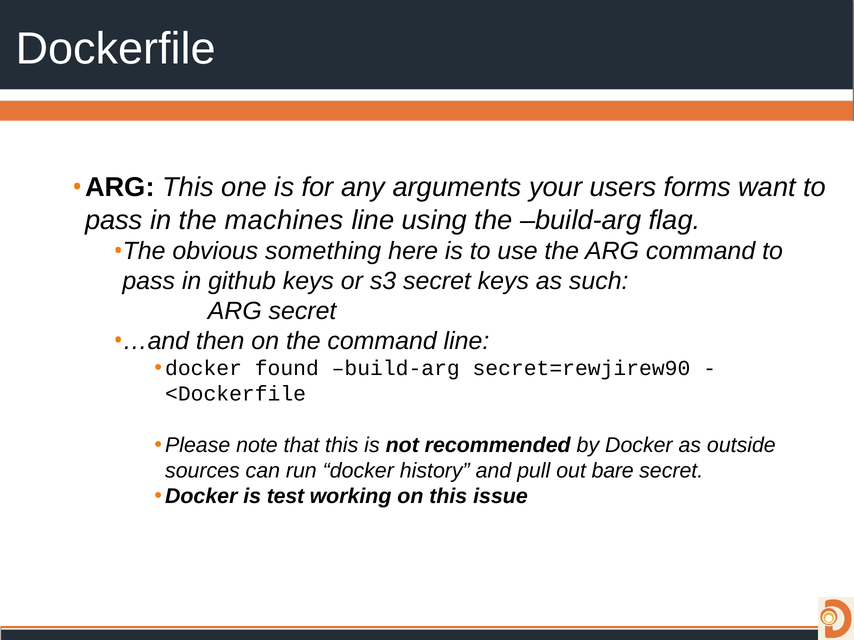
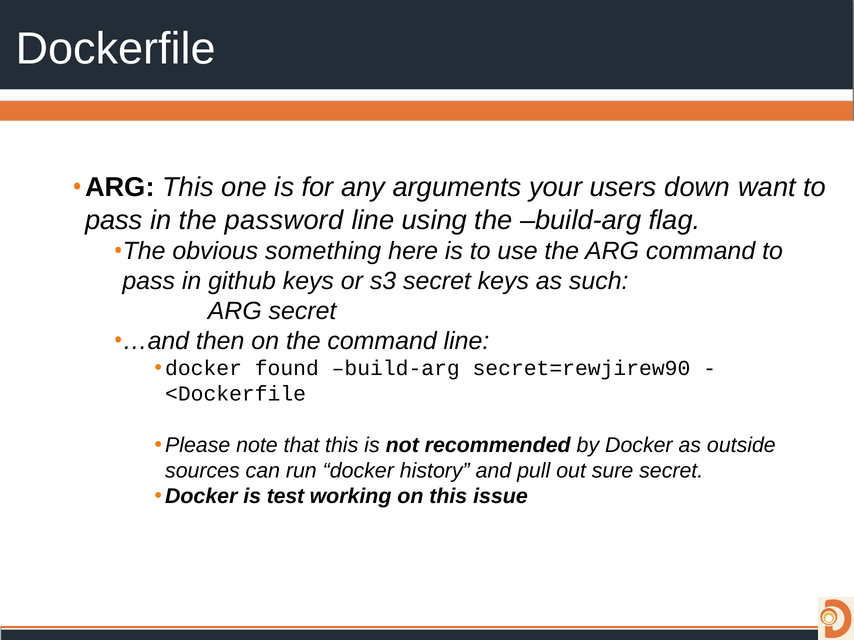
forms: forms -> down
machines: machines -> password
bare: bare -> sure
